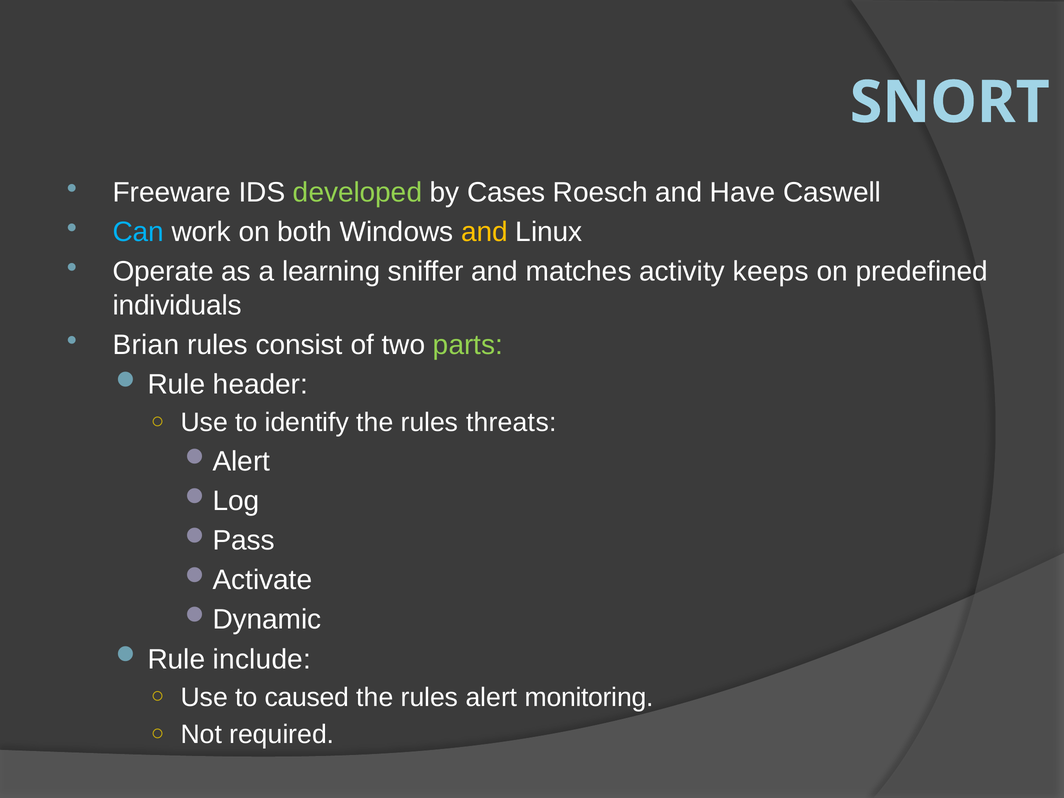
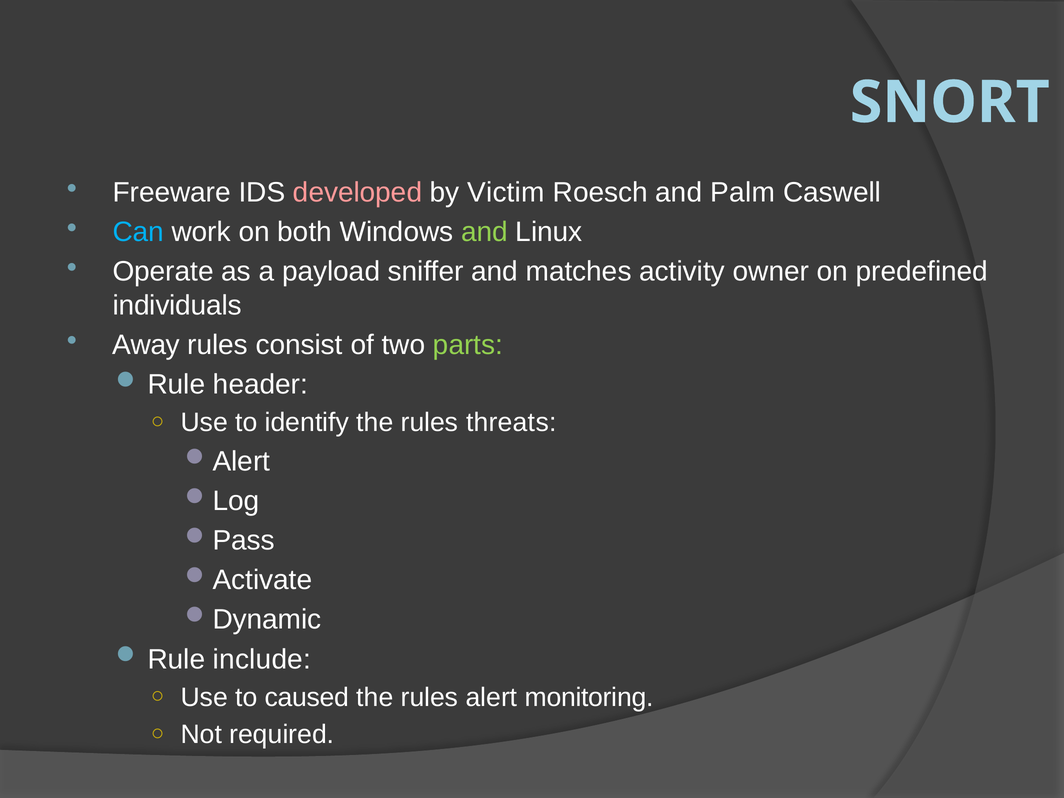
developed colour: light green -> pink
Cases: Cases -> Victim
Have: Have -> Palm
and at (484, 232) colour: yellow -> light green
learning: learning -> payload
keeps: keeps -> owner
Brian: Brian -> Away
